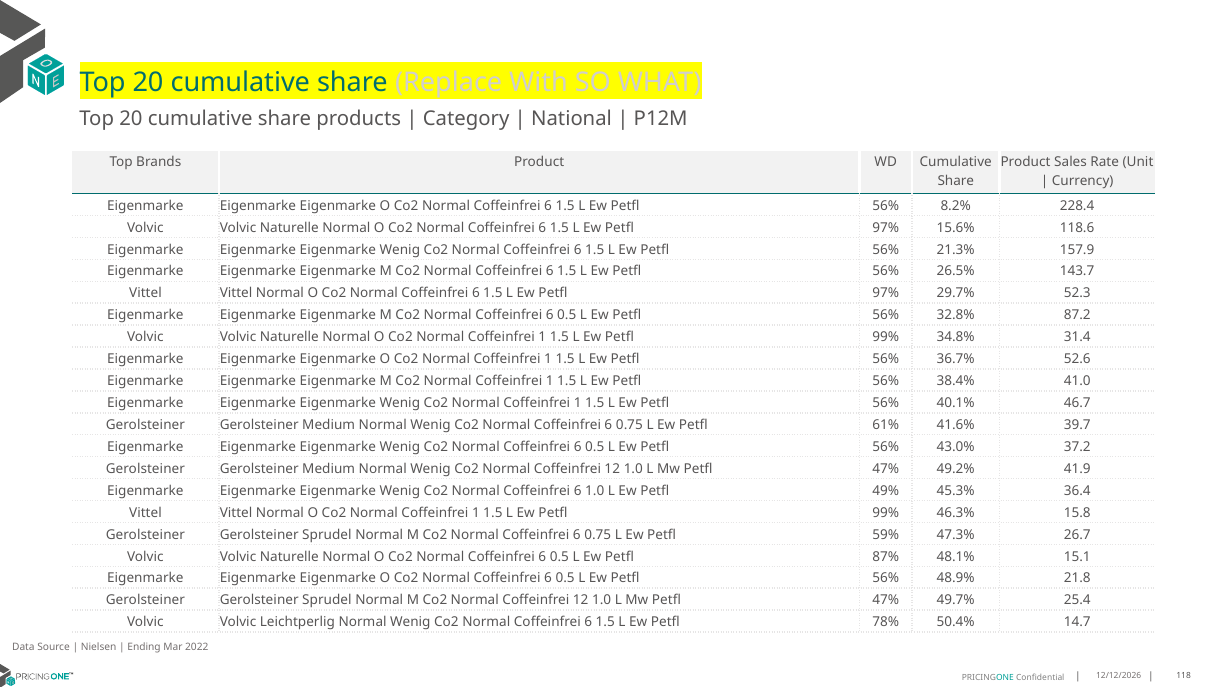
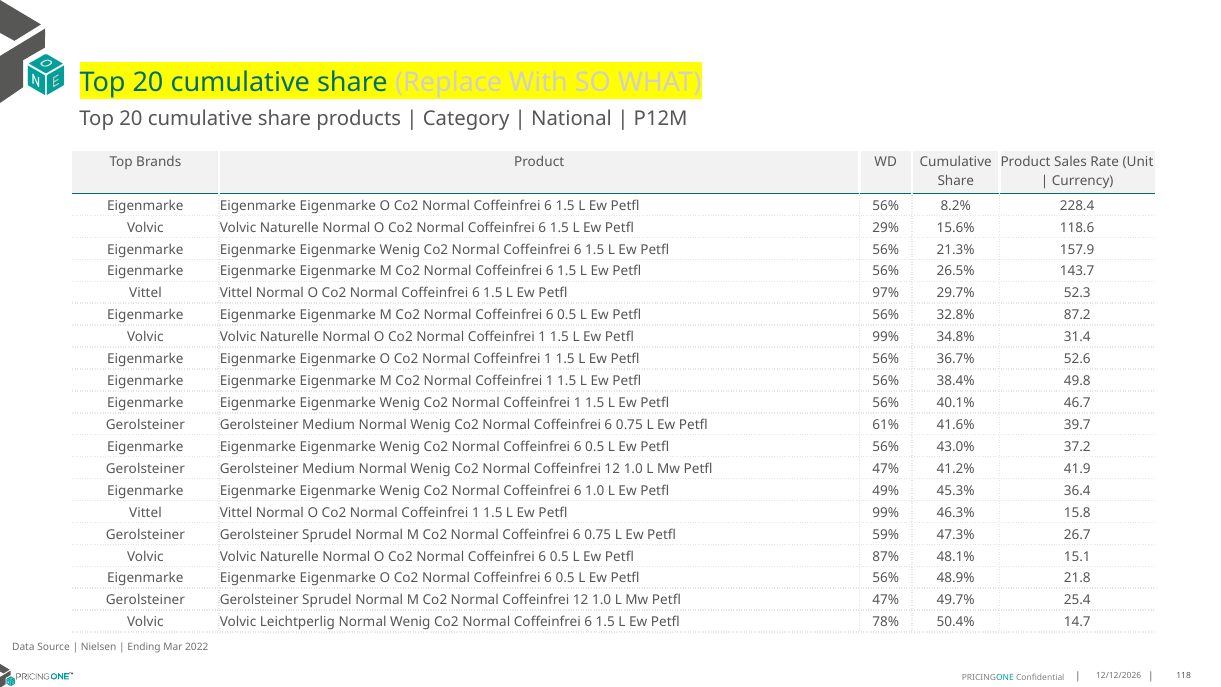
97% at (886, 228): 97% -> 29%
41.0: 41.0 -> 49.8
49.2%: 49.2% -> 41.2%
